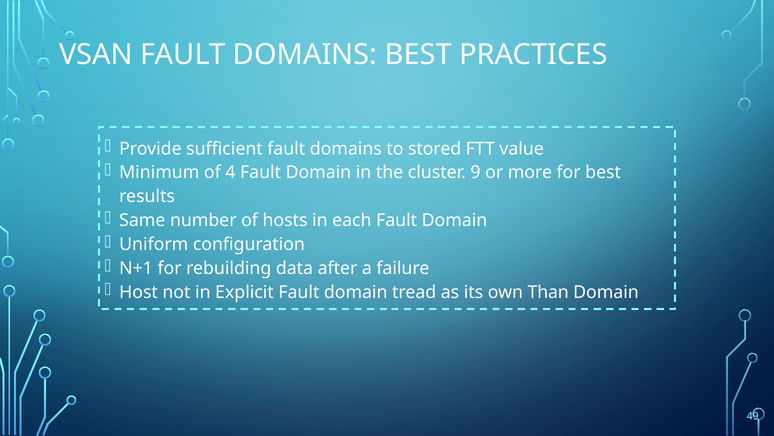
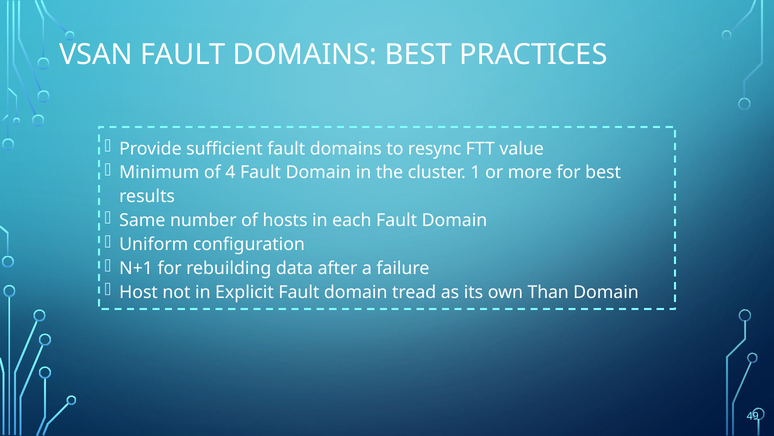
stored: stored -> resync
9: 9 -> 1
